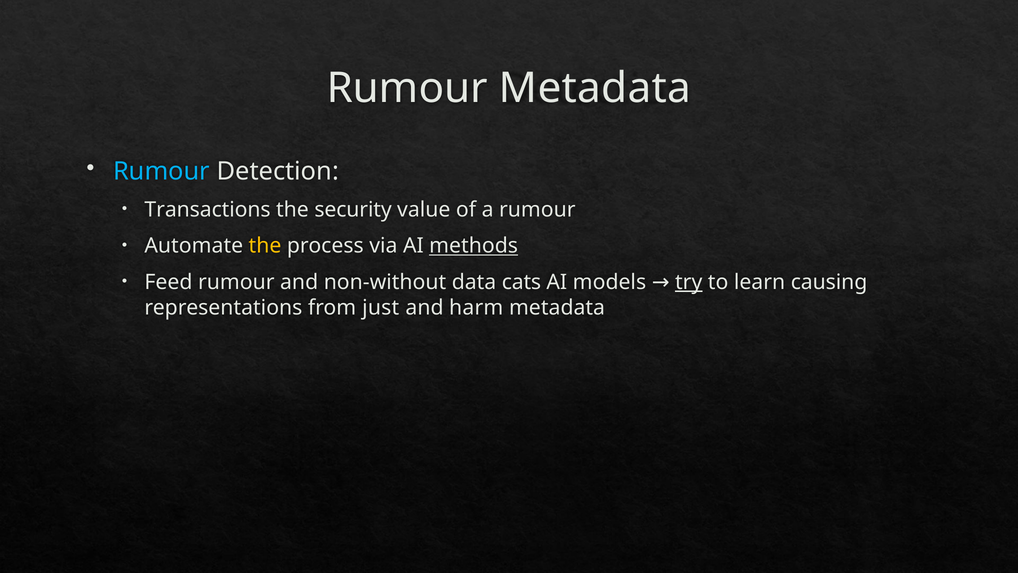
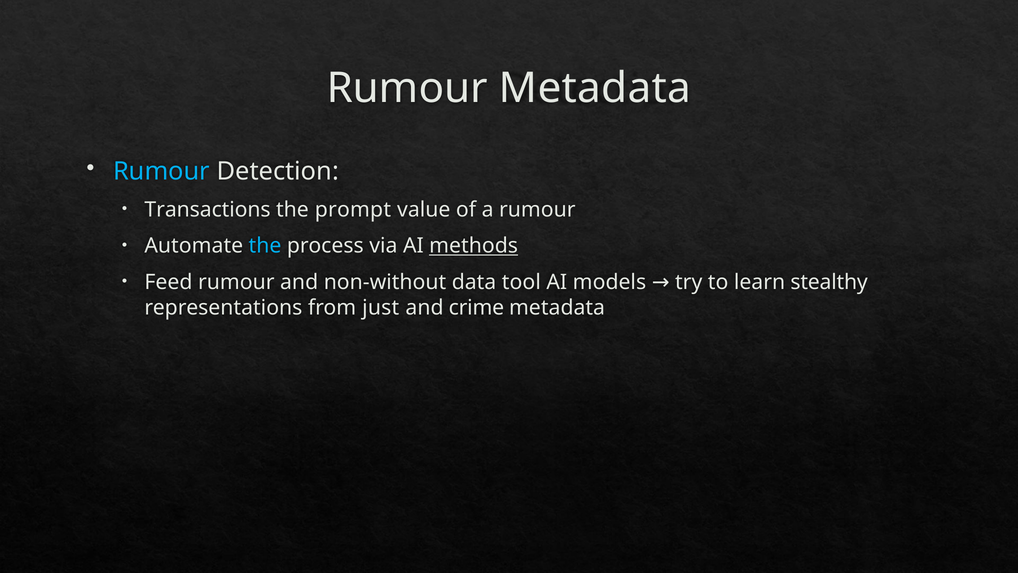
security: security -> prompt
the at (265, 246) colour: yellow -> light blue
cats: cats -> tool
try underline: present -> none
causing: causing -> stealthy
harm: harm -> crime
